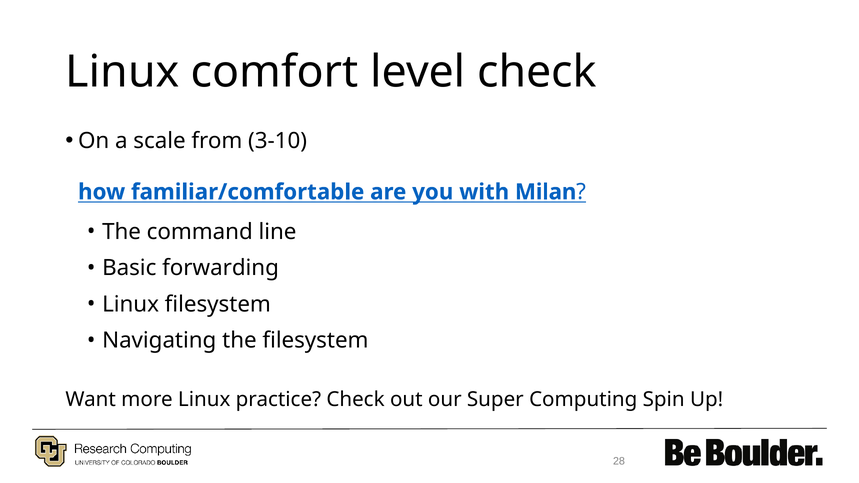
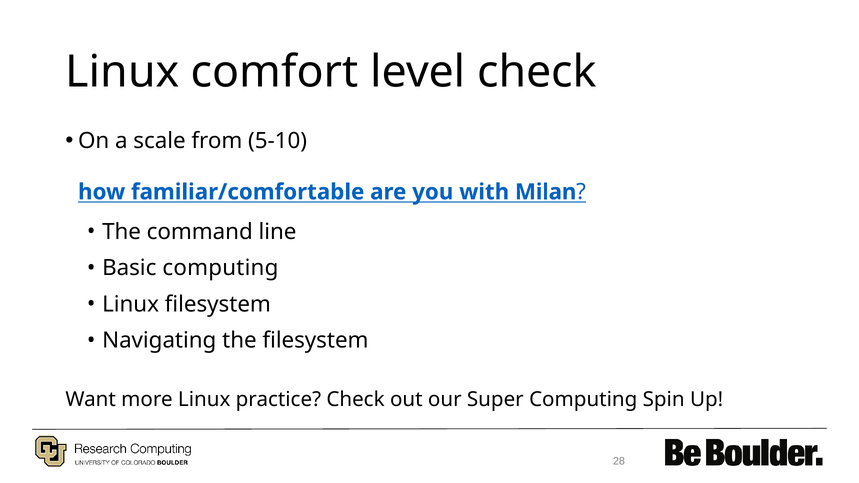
3-10: 3-10 -> 5-10
Basic forwarding: forwarding -> computing
